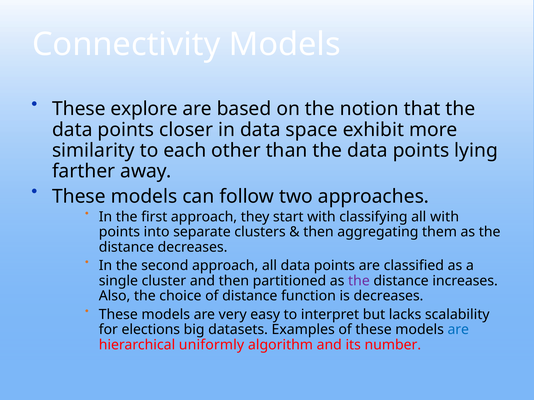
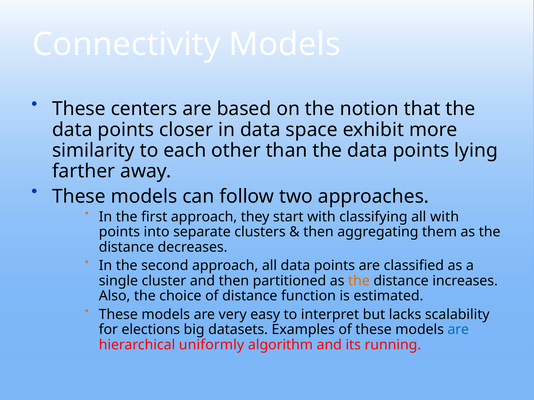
explore: explore -> centers
the at (359, 281) colour: purple -> orange
is decreases: decreases -> estimated
number: number -> running
